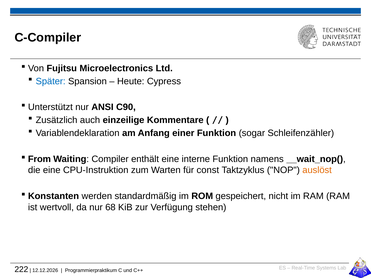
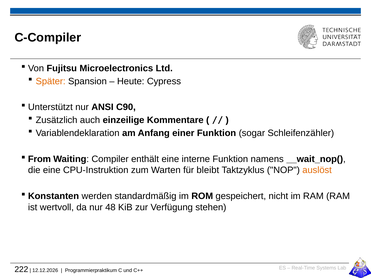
Später colour: blue -> orange
const: const -> bleibt
68: 68 -> 48
